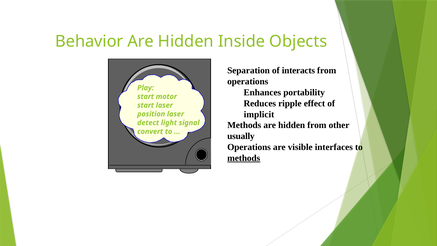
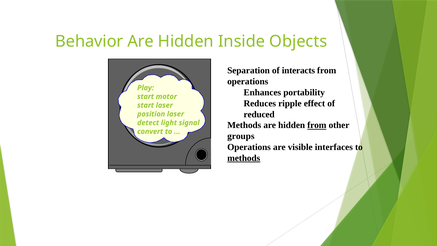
implicit: implicit -> reduced
from at (317, 125) underline: none -> present
usually: usually -> groups
